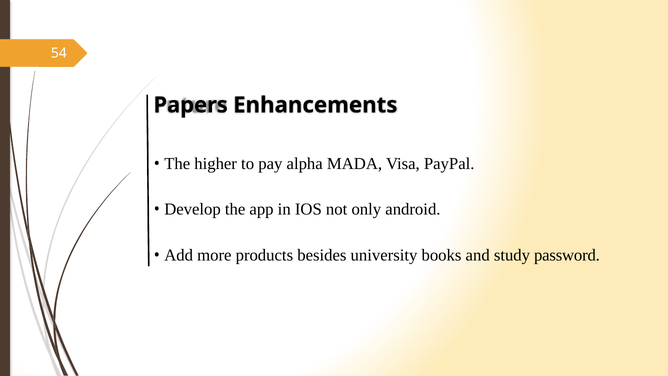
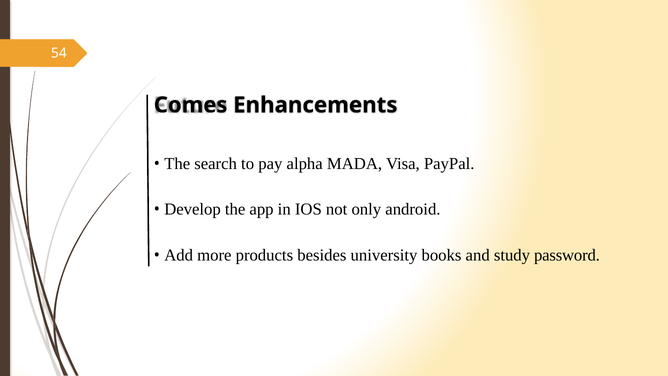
Papers: Papers -> Comes
higher: higher -> search
